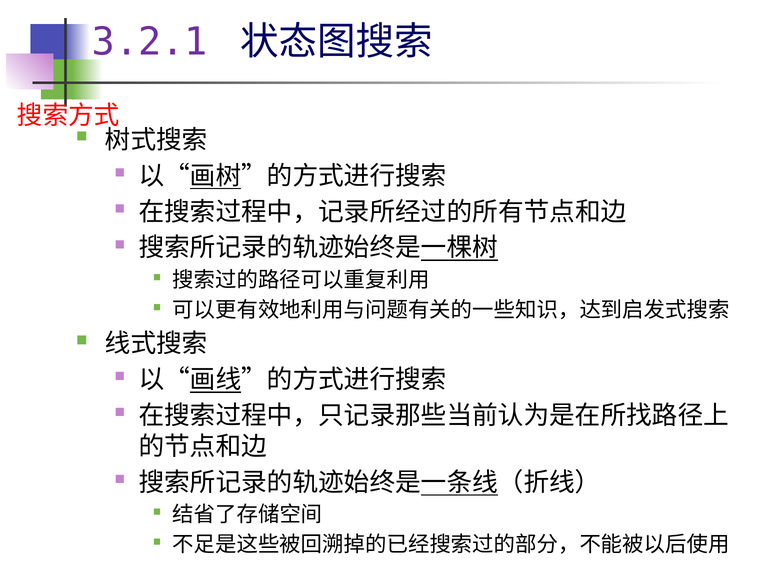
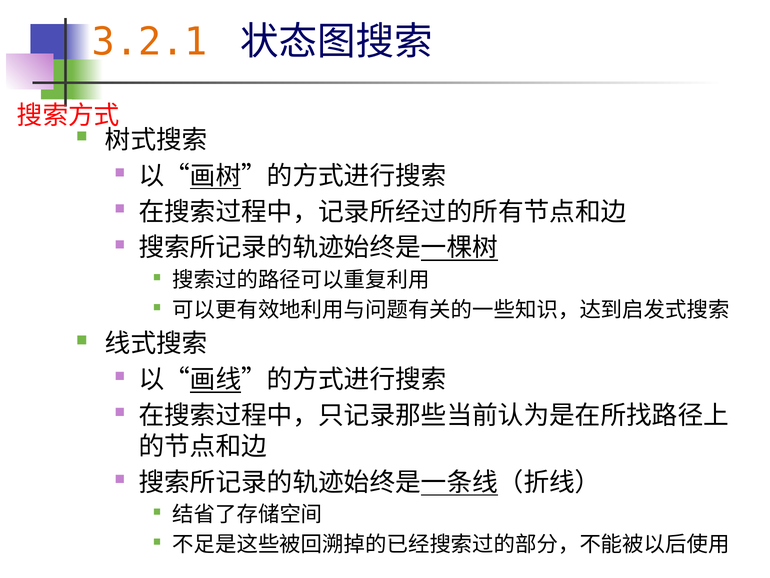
3.2.1 colour: purple -> orange
